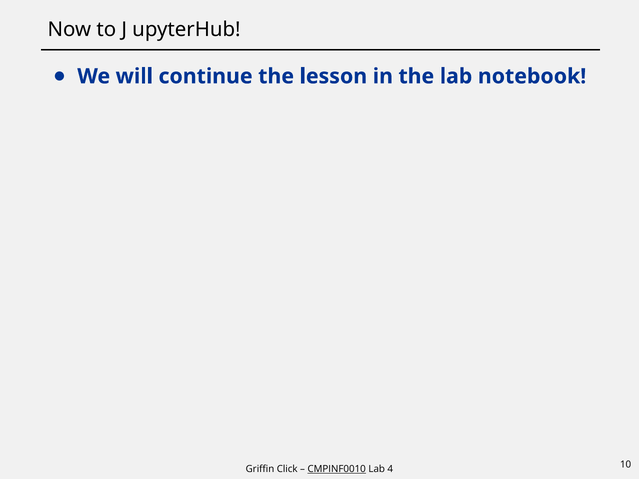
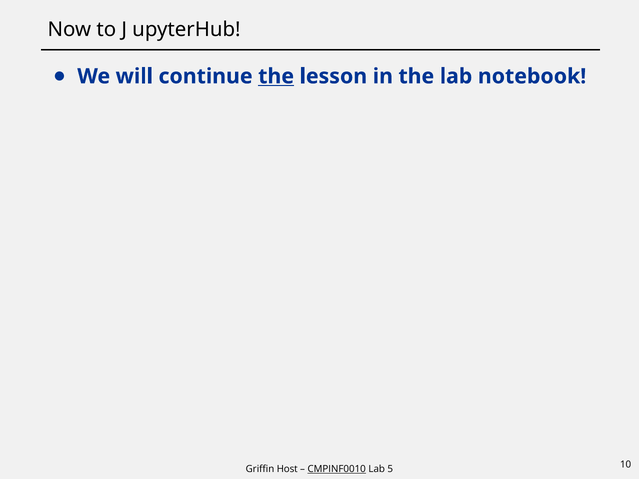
the at (276, 76) underline: none -> present
Click: Click -> Host
4: 4 -> 5
